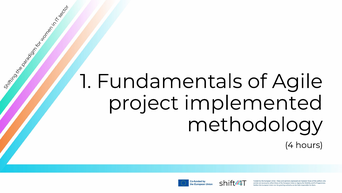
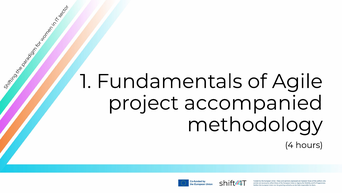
implemented: implemented -> accompanied
